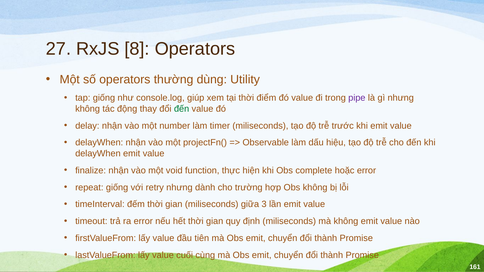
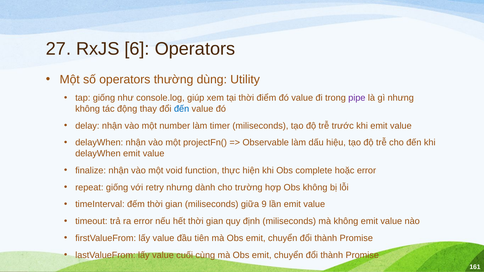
8: 8 -> 6
đến at (182, 109) colour: green -> blue
3: 3 -> 9
